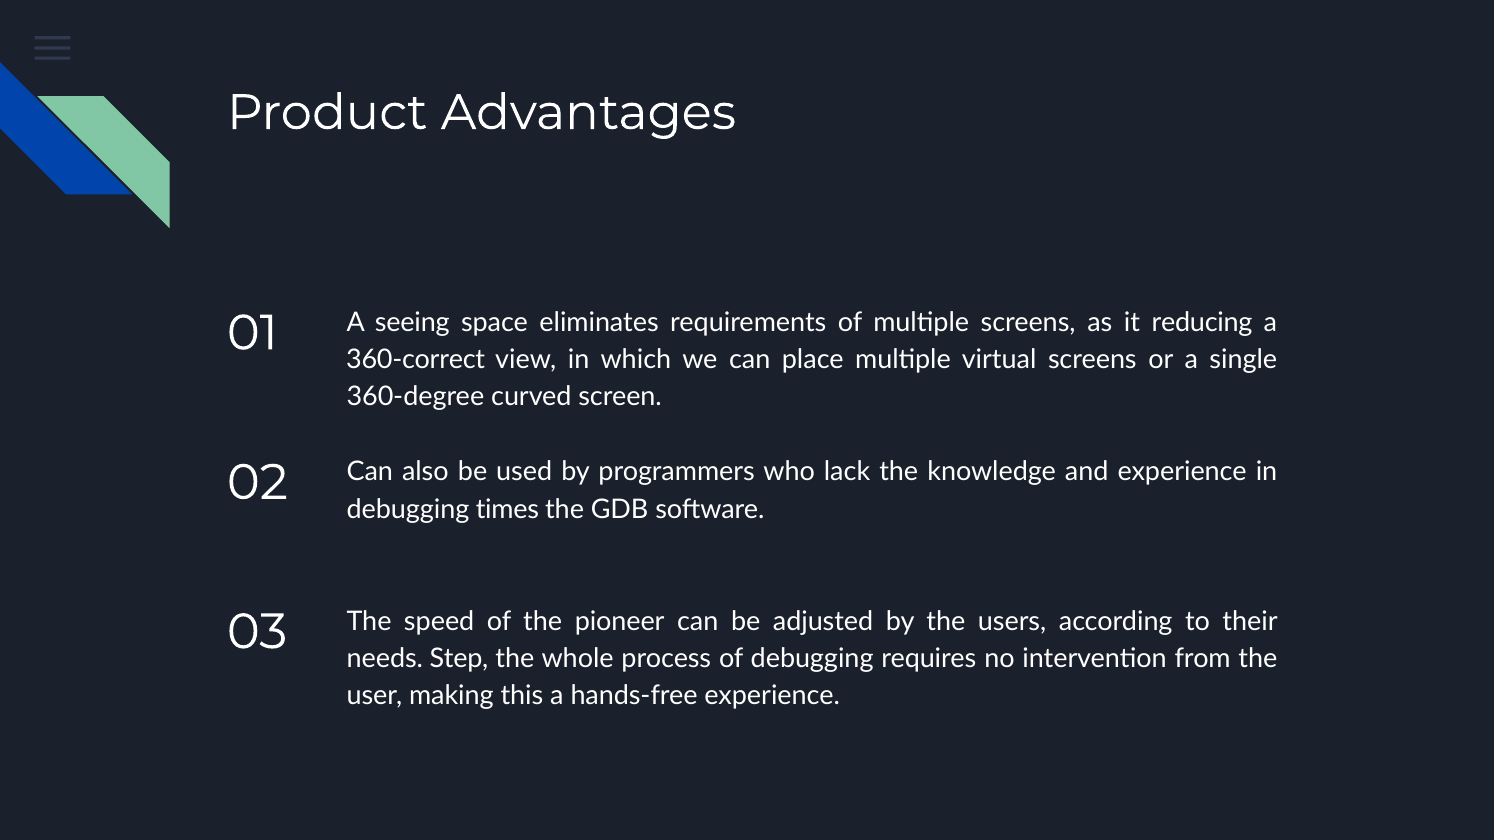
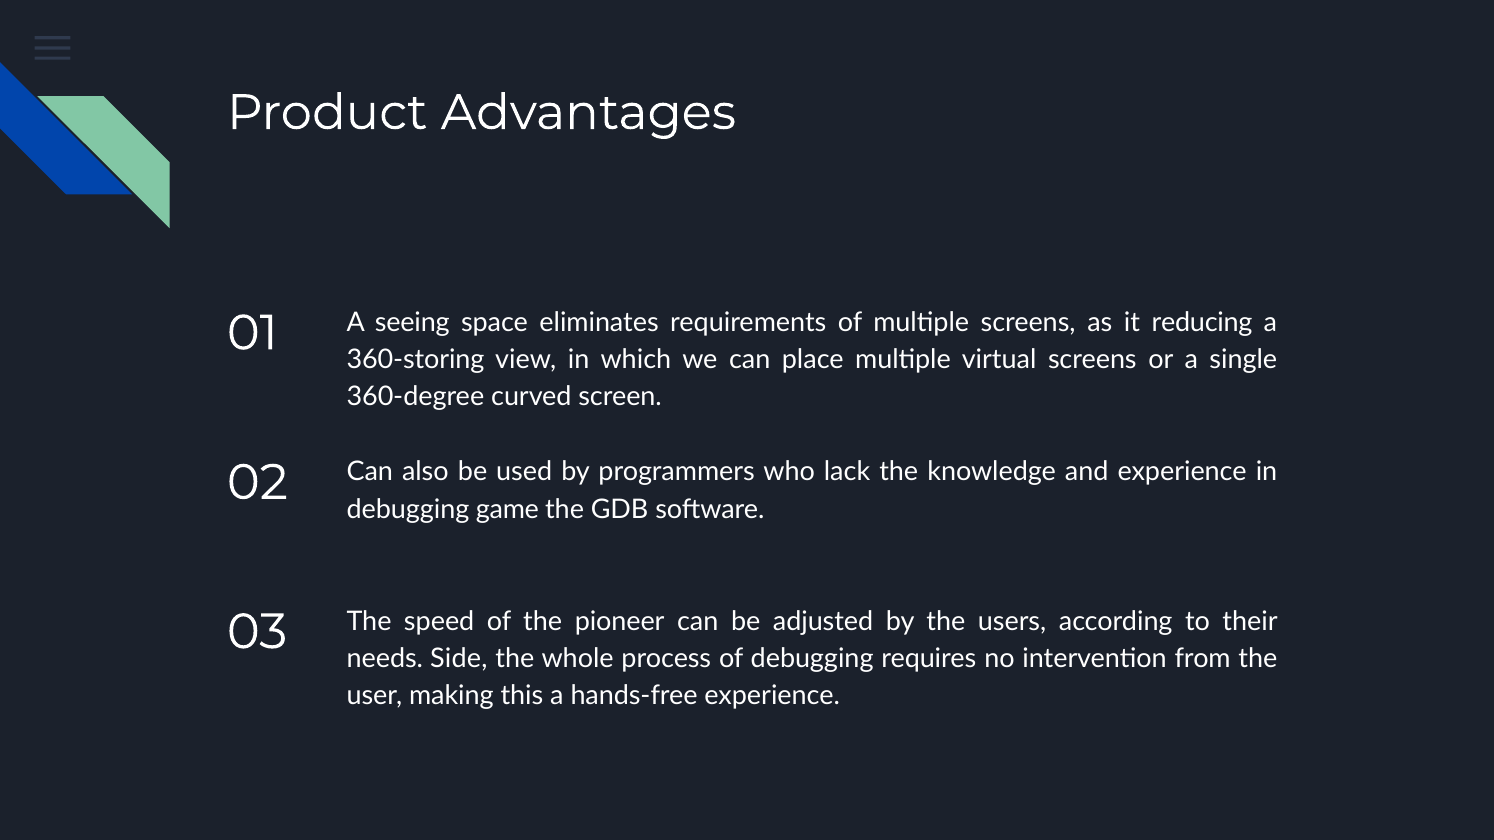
360-correct: 360-correct -> 360-storing
times: times -> game
Step: Step -> Side
